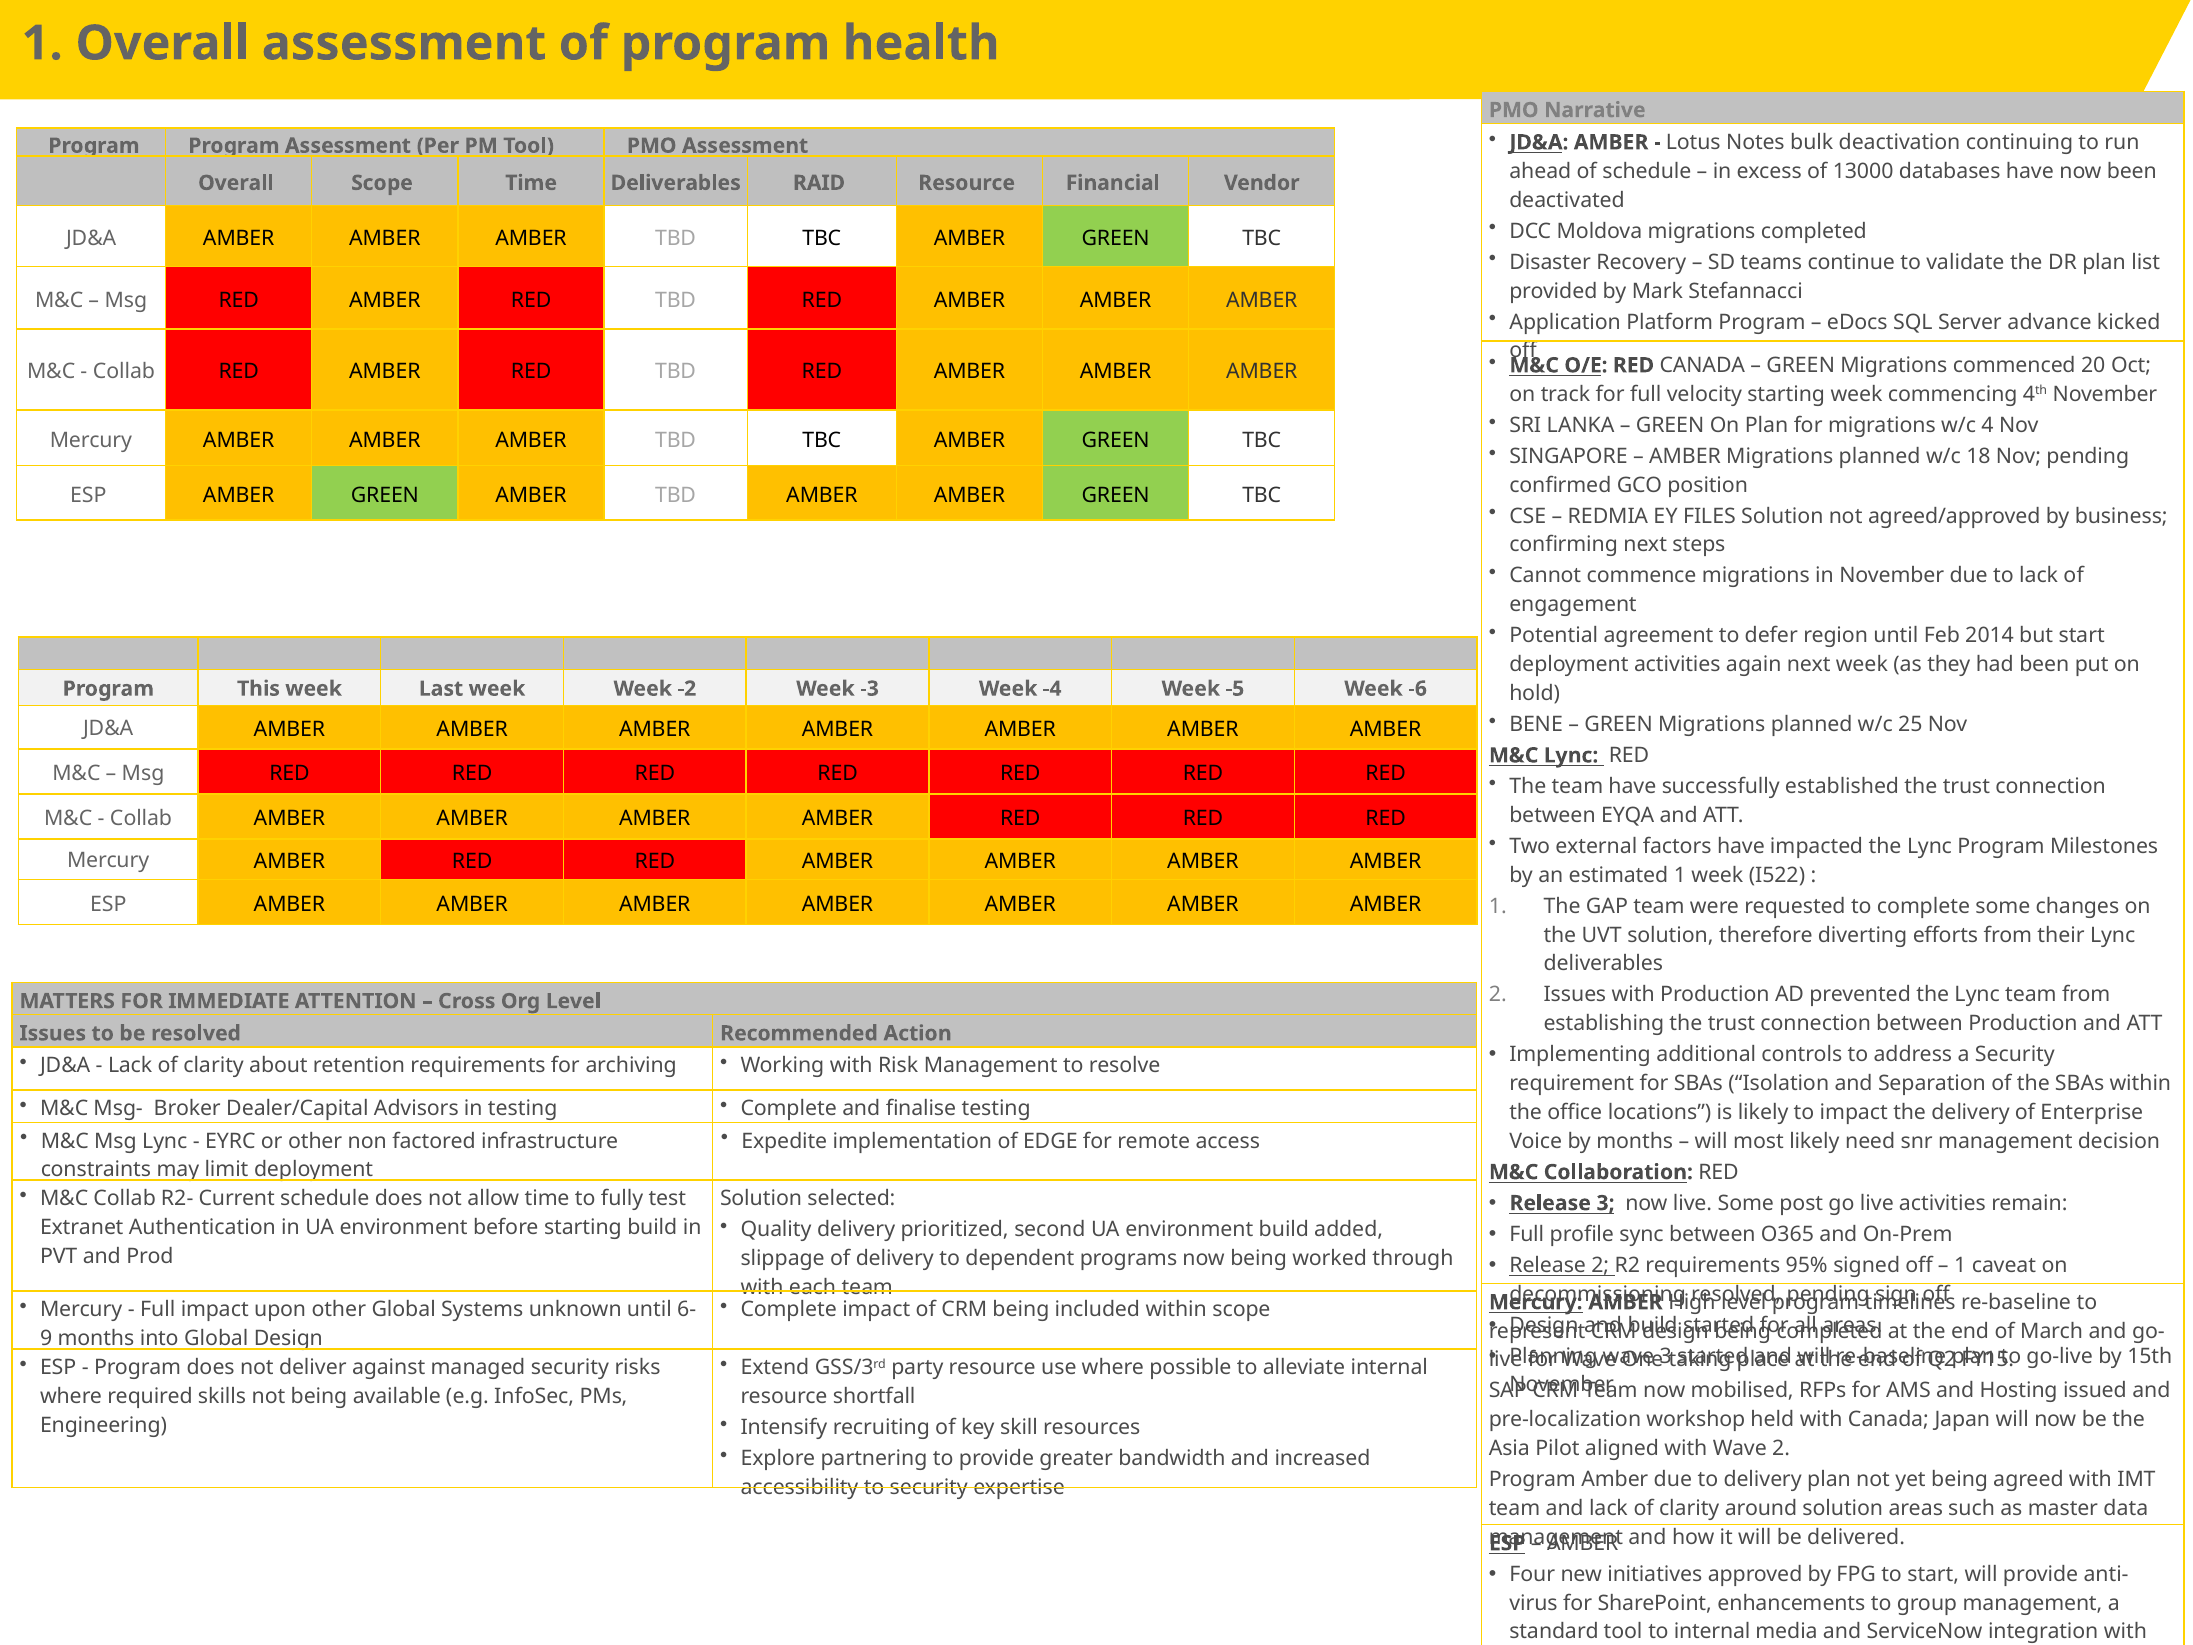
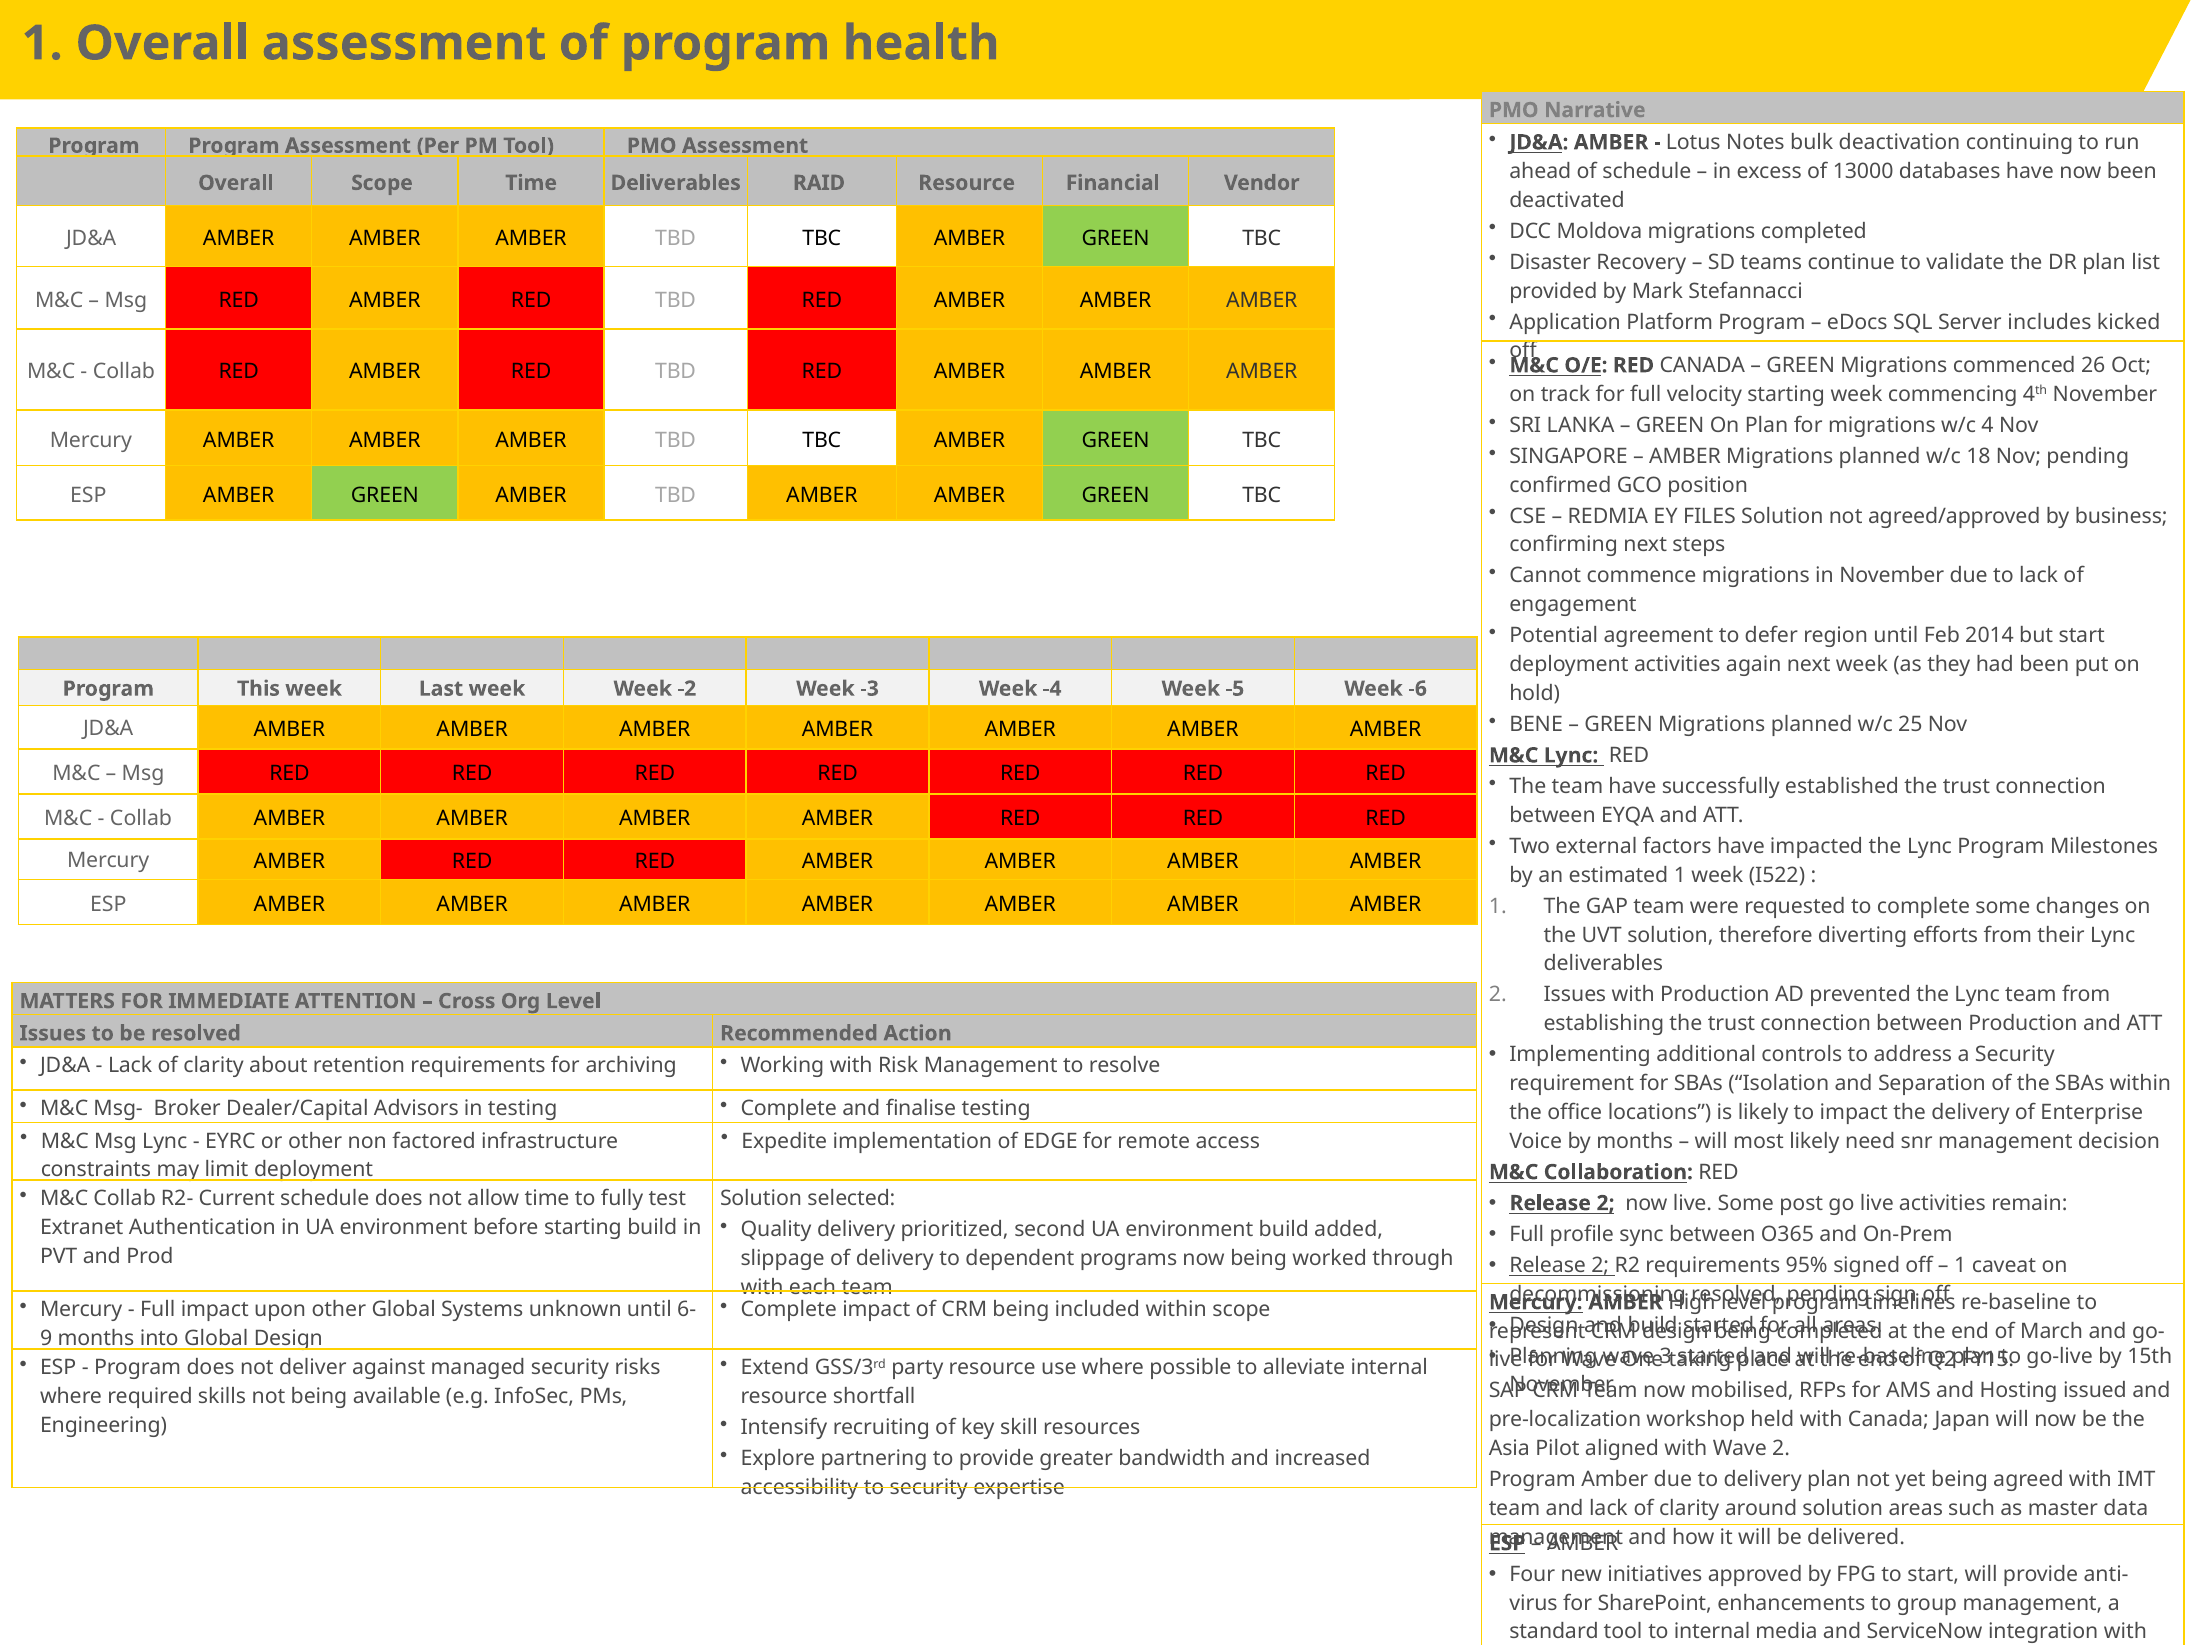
advance: advance -> includes
20: 20 -> 26
3 at (1606, 1203): 3 -> 2
